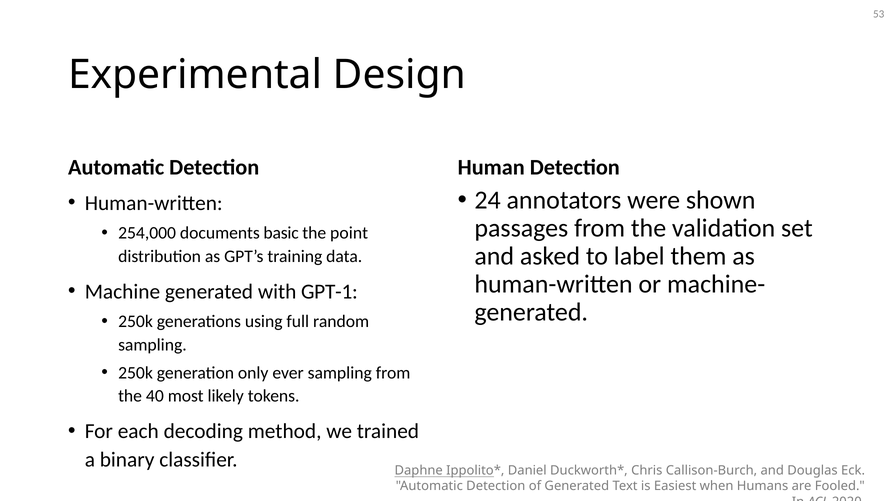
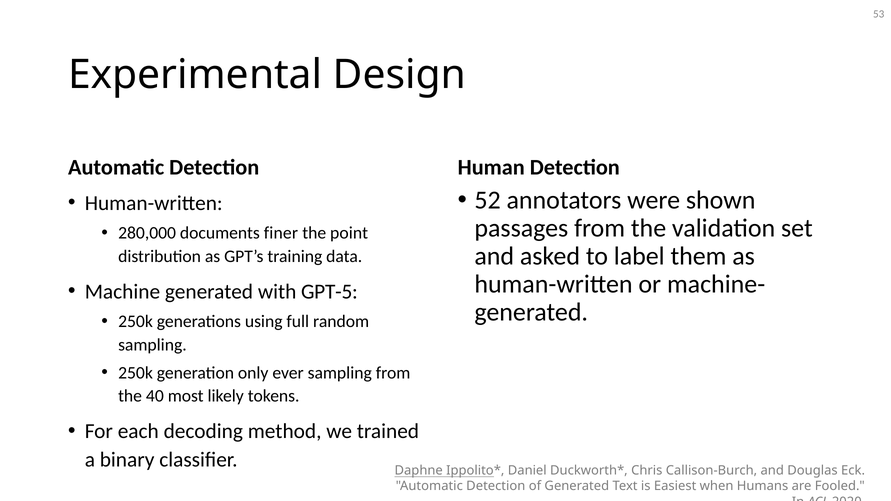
24: 24 -> 52
254,000: 254,000 -> 280,000
basic: basic -> finer
GPT-1: GPT-1 -> GPT-5
